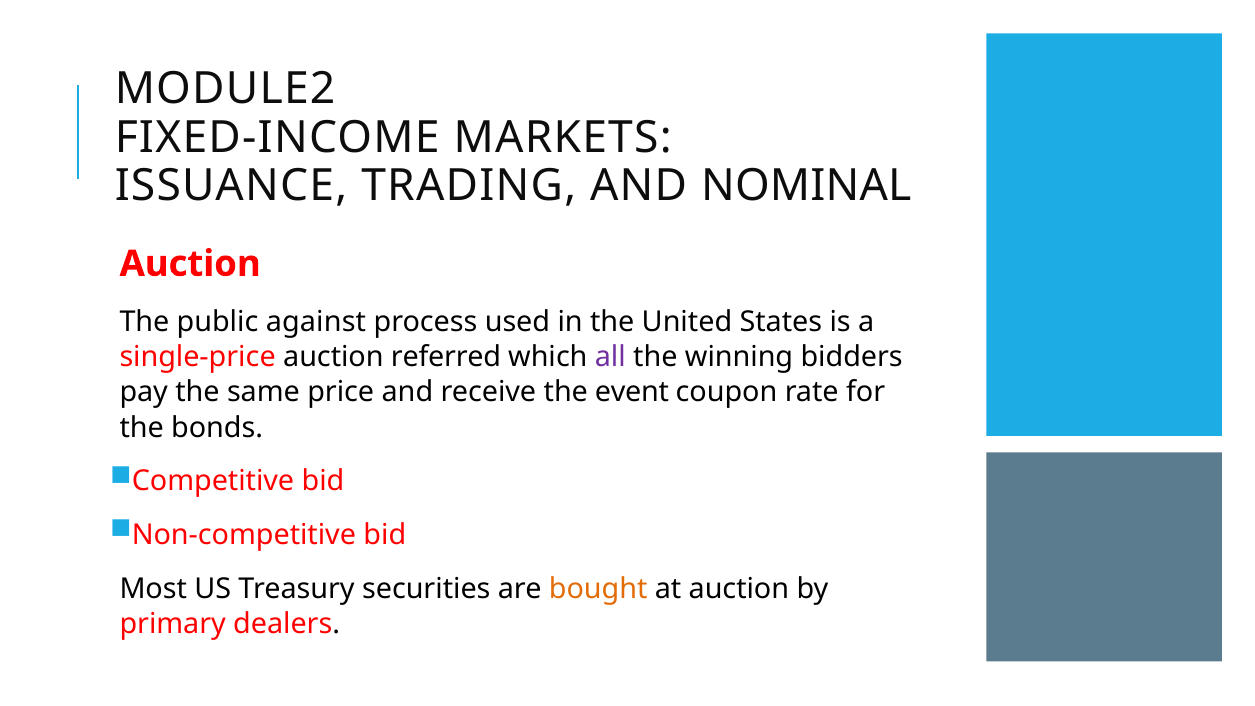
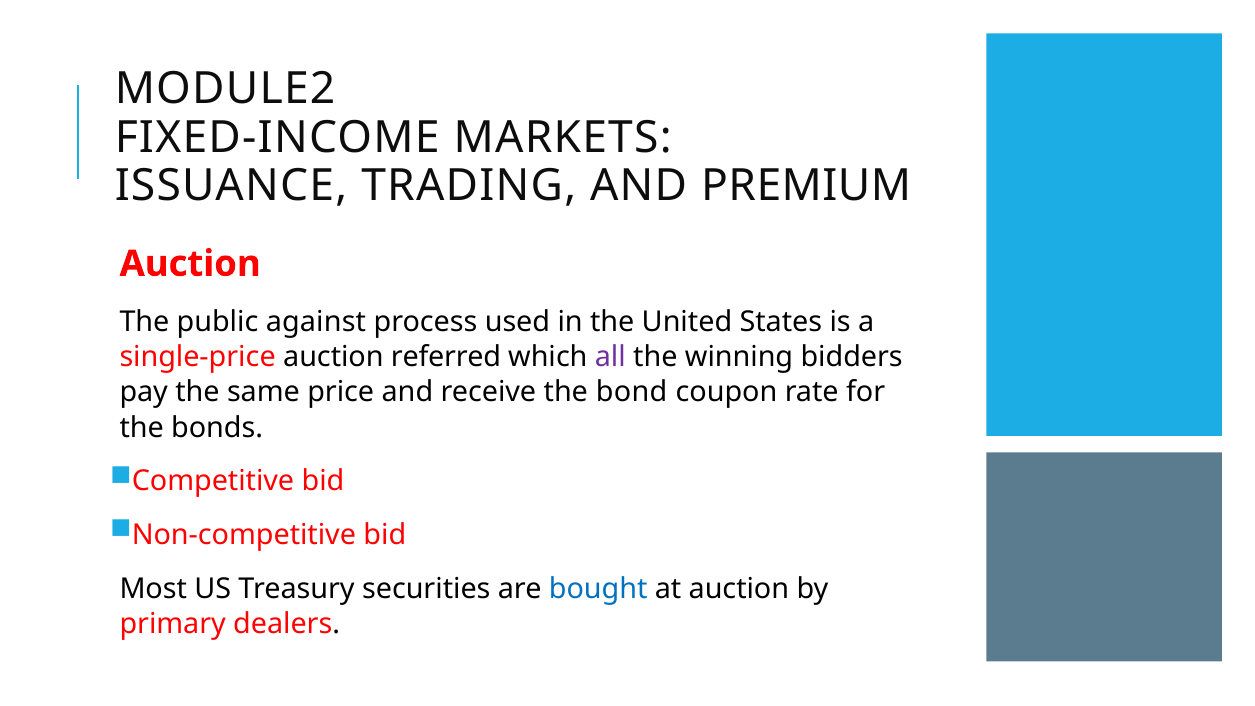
NOMINAL: NOMINAL -> PREMIUM
event: event -> bond
bought colour: orange -> blue
